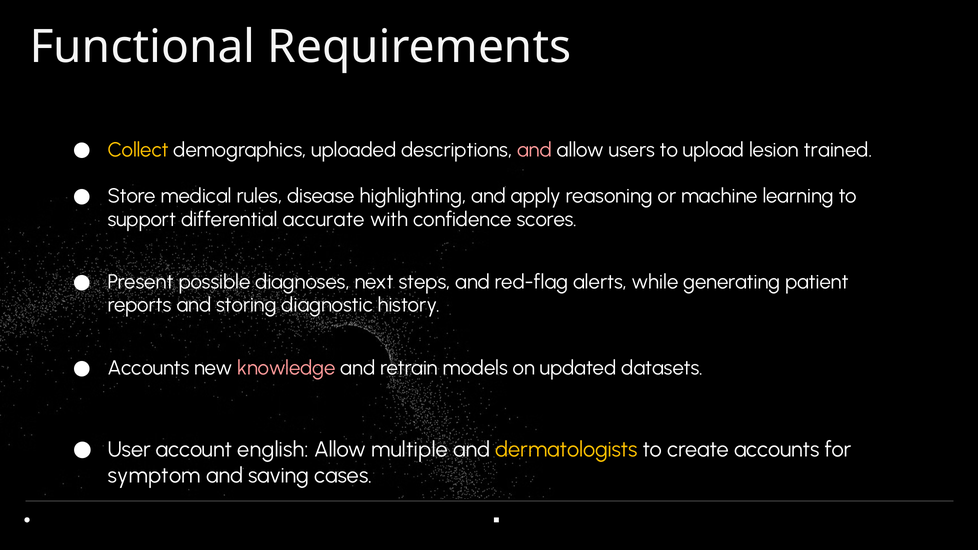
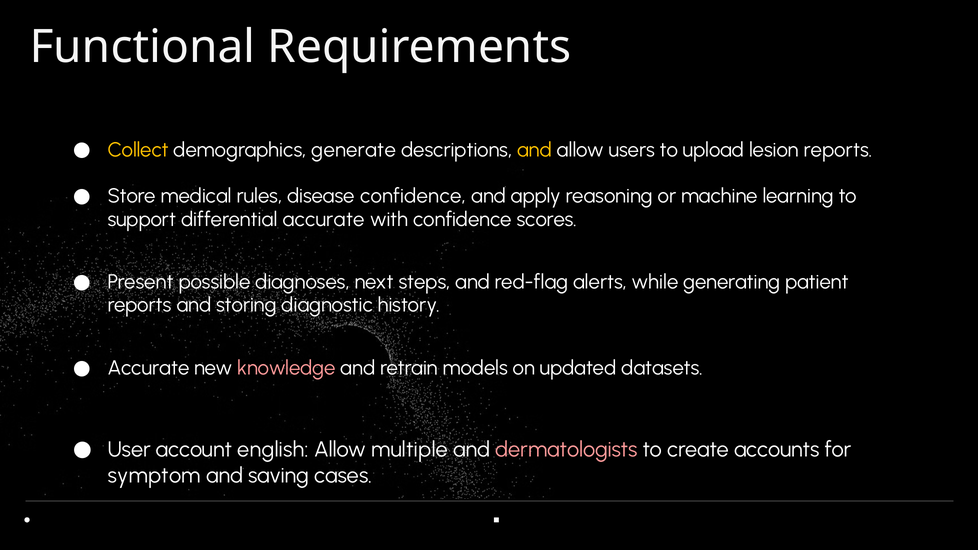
uploaded: uploaded -> generate
and at (535, 150) colour: pink -> yellow
lesion trained: trained -> reports
disease highlighting: highlighting -> confidence
Accounts at (148, 368): Accounts -> Accurate
dermatologists colour: yellow -> pink
